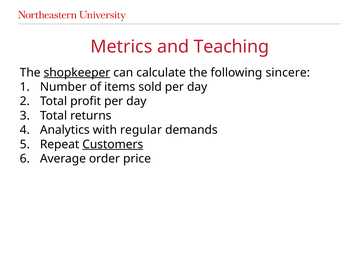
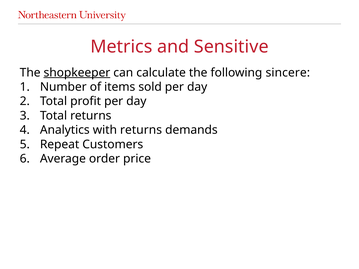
Teaching: Teaching -> Sensitive
with regular: regular -> returns
Customers underline: present -> none
